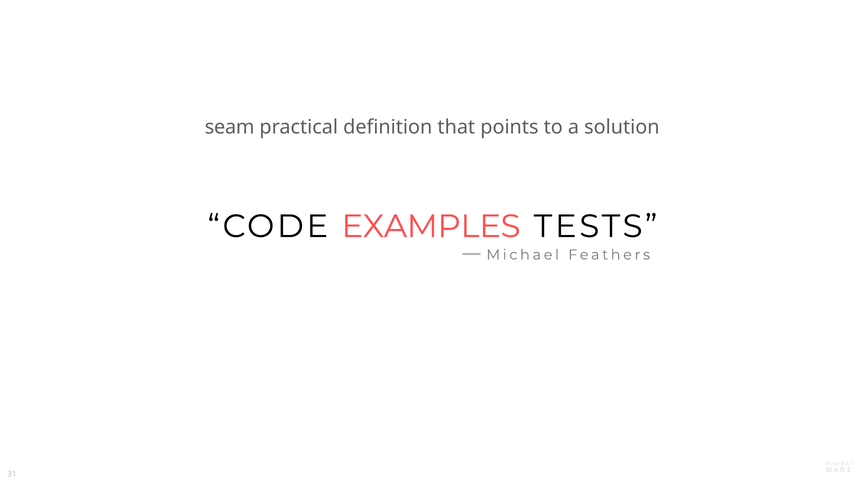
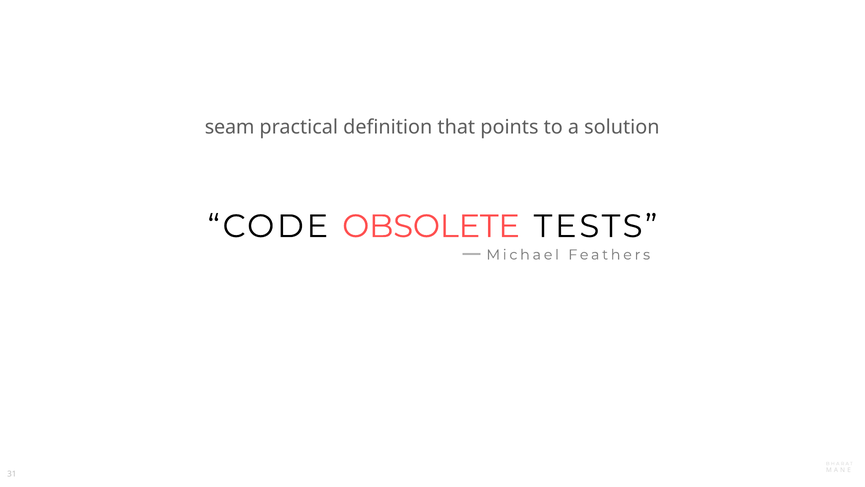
EXAMPLES: EXAMPLES -> OBSOLETE
